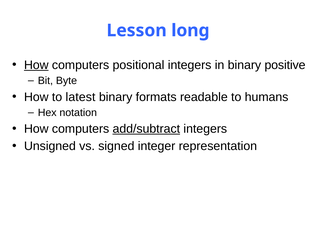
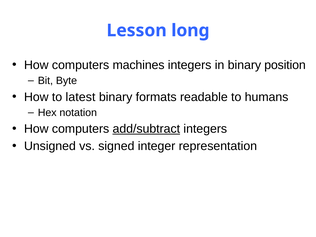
How at (36, 65) underline: present -> none
positional: positional -> machines
positive: positive -> position
